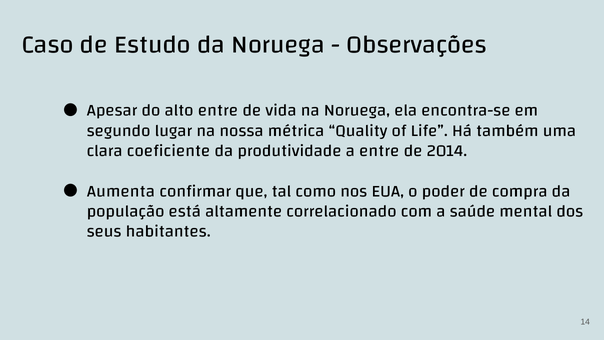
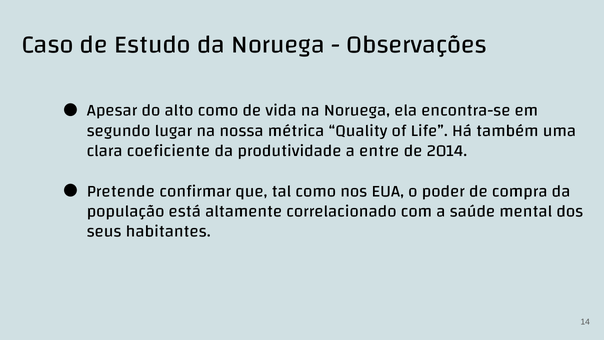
alto entre: entre -> como
Aumenta: Aumenta -> Pretende
